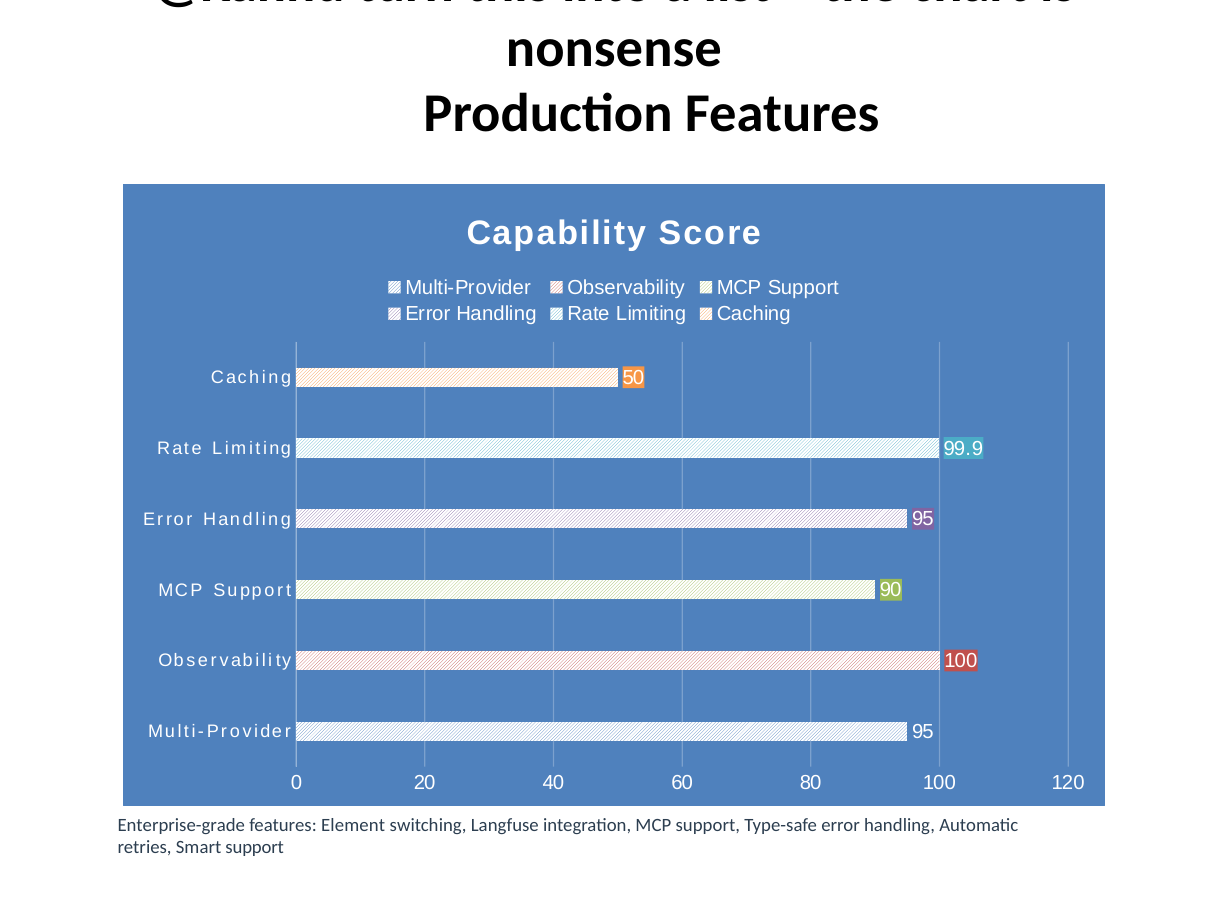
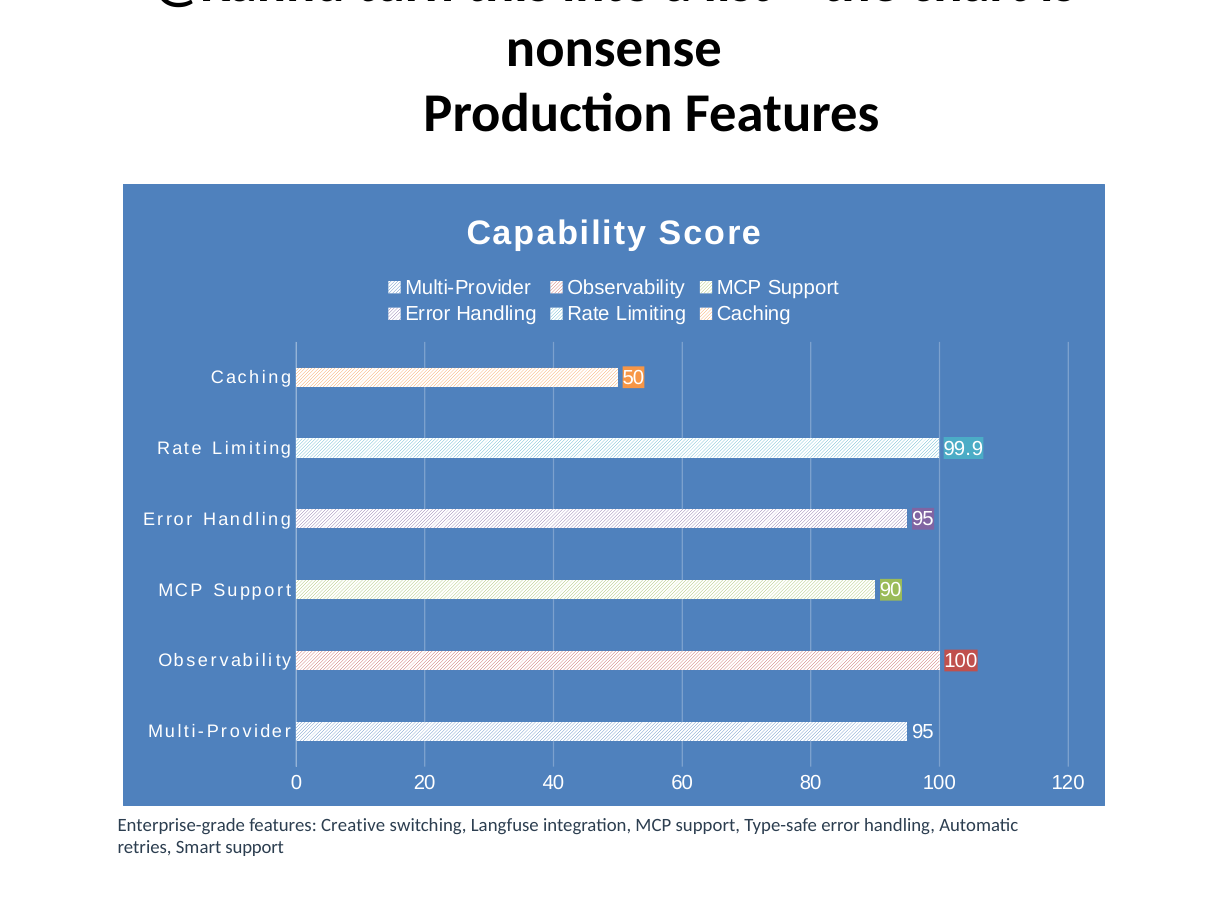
Element: Element -> Creative
